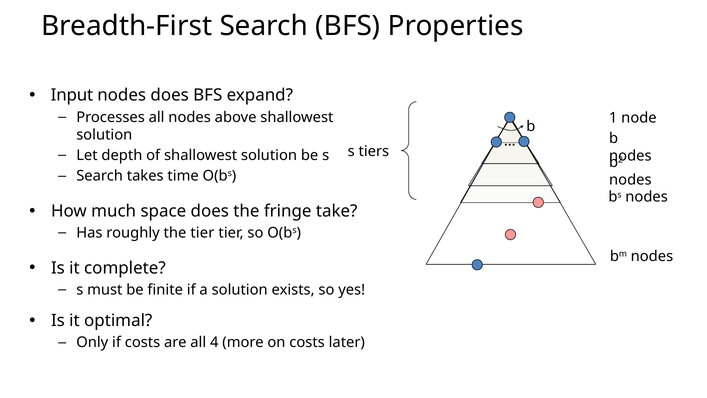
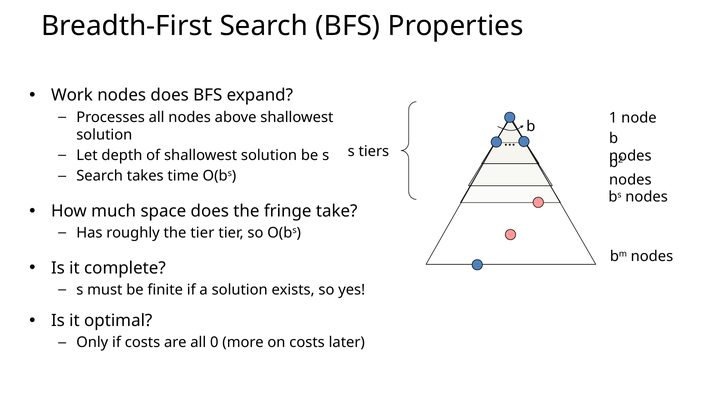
Input: Input -> Work
4: 4 -> 0
